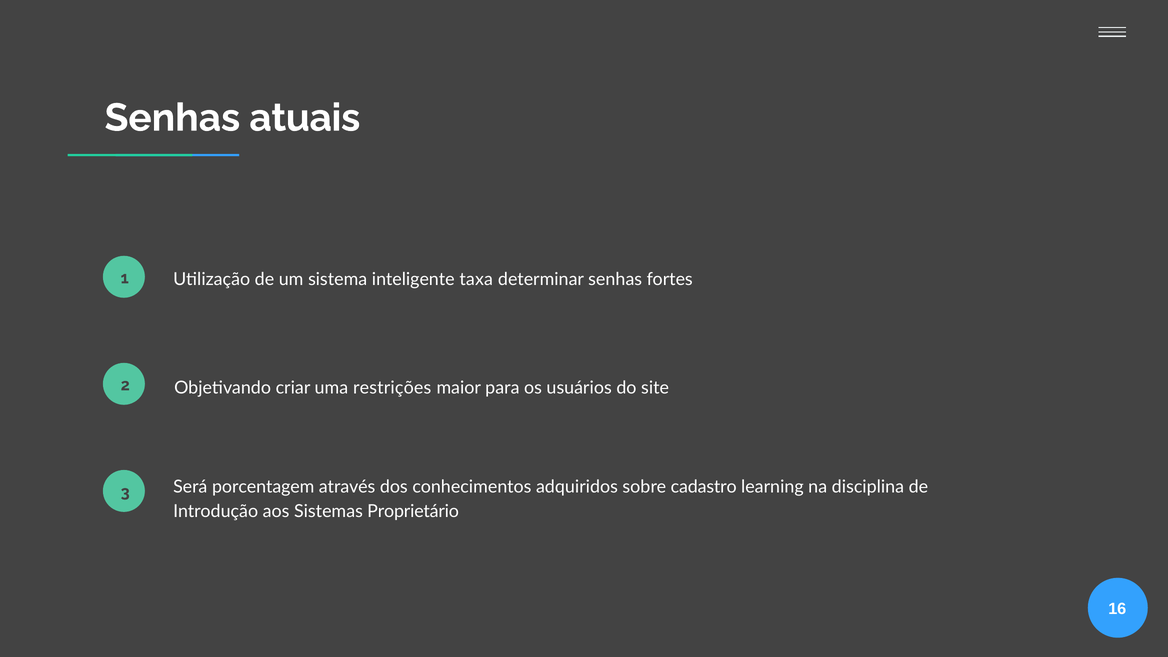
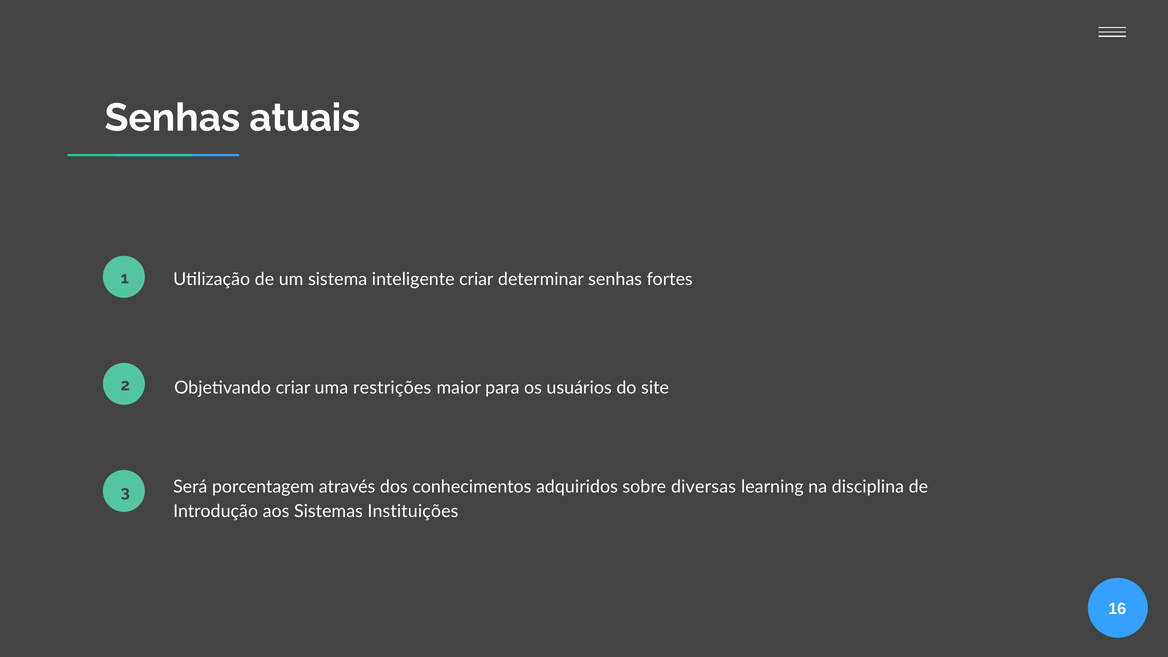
inteligente taxa: taxa -> criar
cadastro: cadastro -> diversas
Proprietário: Proprietário -> Instituições
